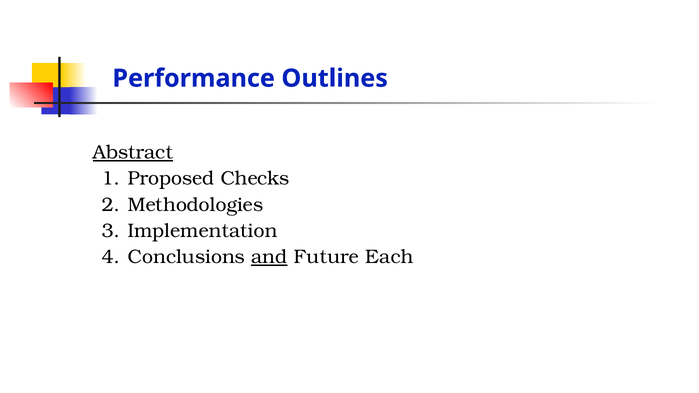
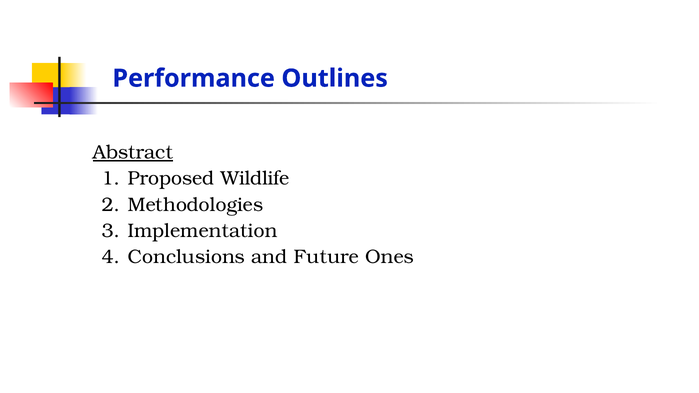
Checks: Checks -> Wildlife
and underline: present -> none
Each: Each -> Ones
